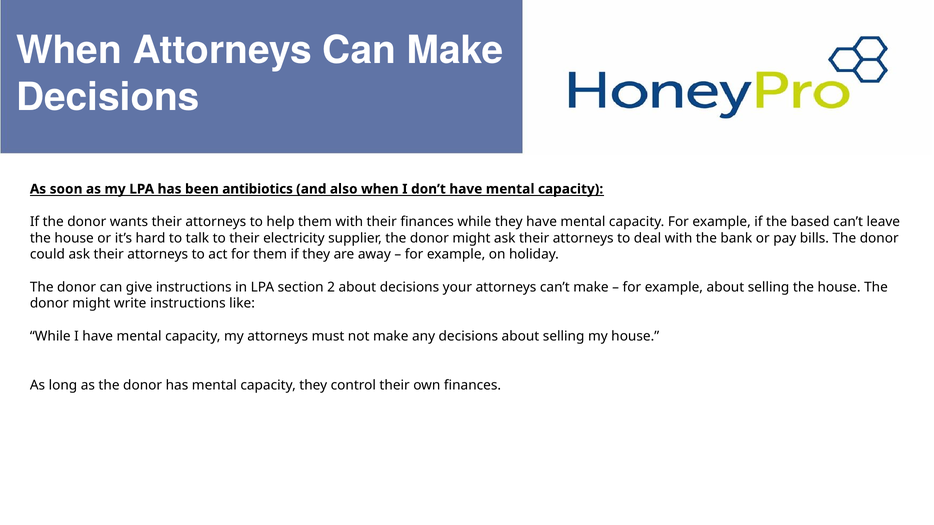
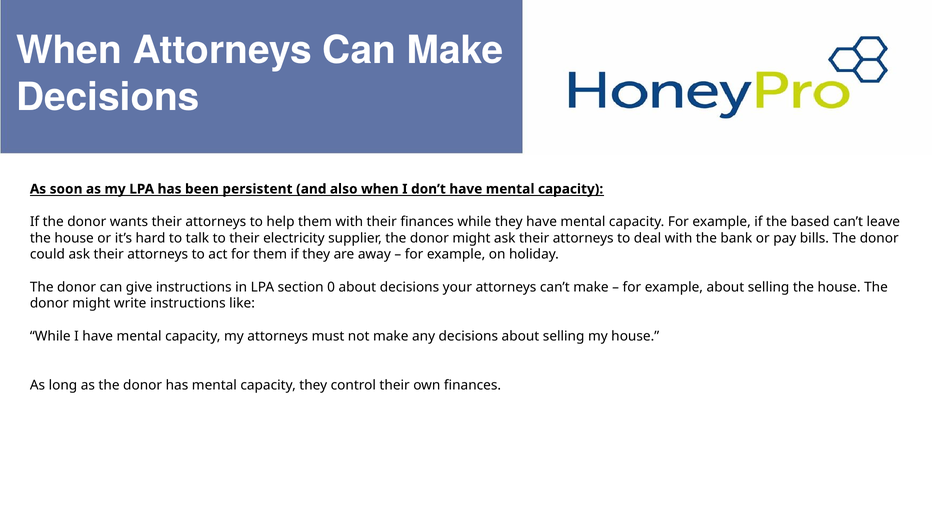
antibiotics: antibiotics -> persistent
2: 2 -> 0
